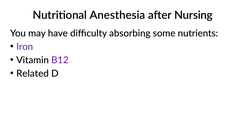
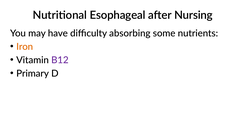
Anesthesia: Anesthesia -> Esophageal
Iron colour: purple -> orange
Related: Related -> Primary
